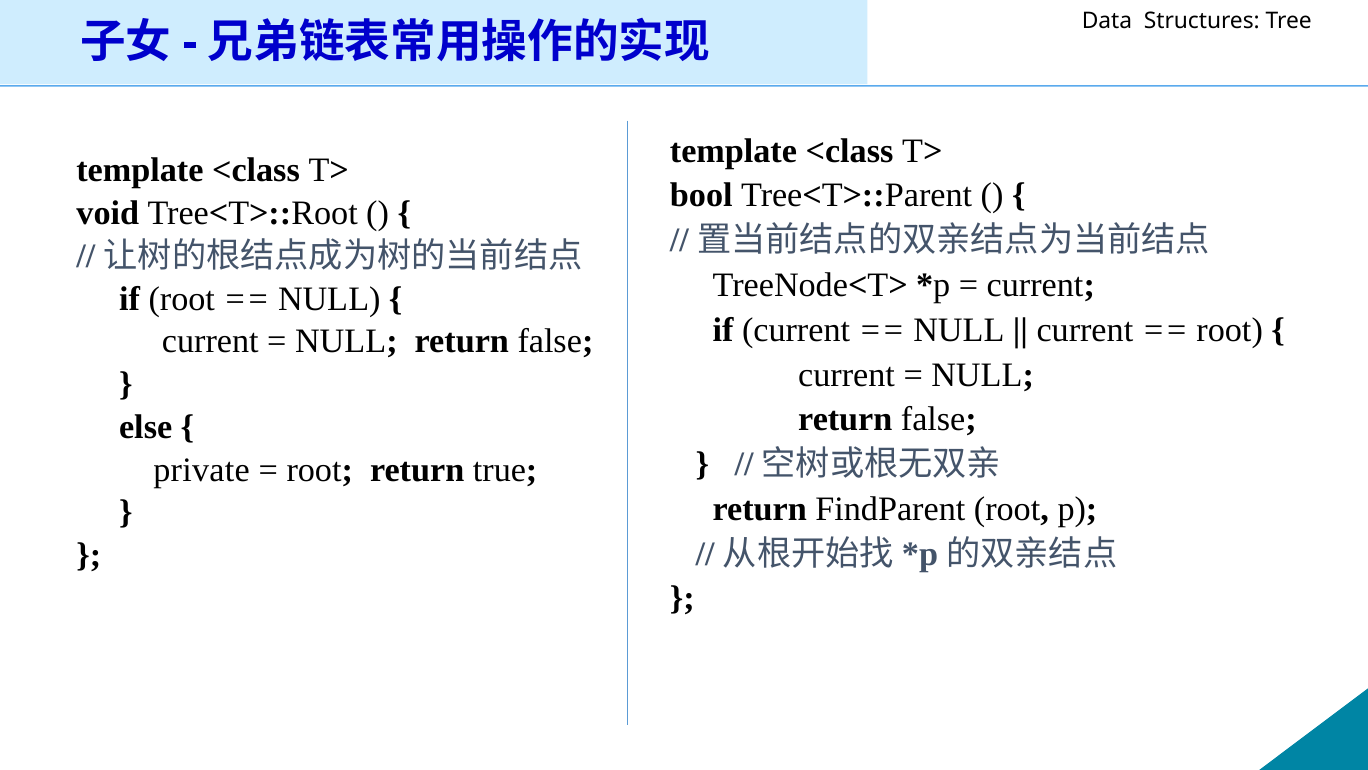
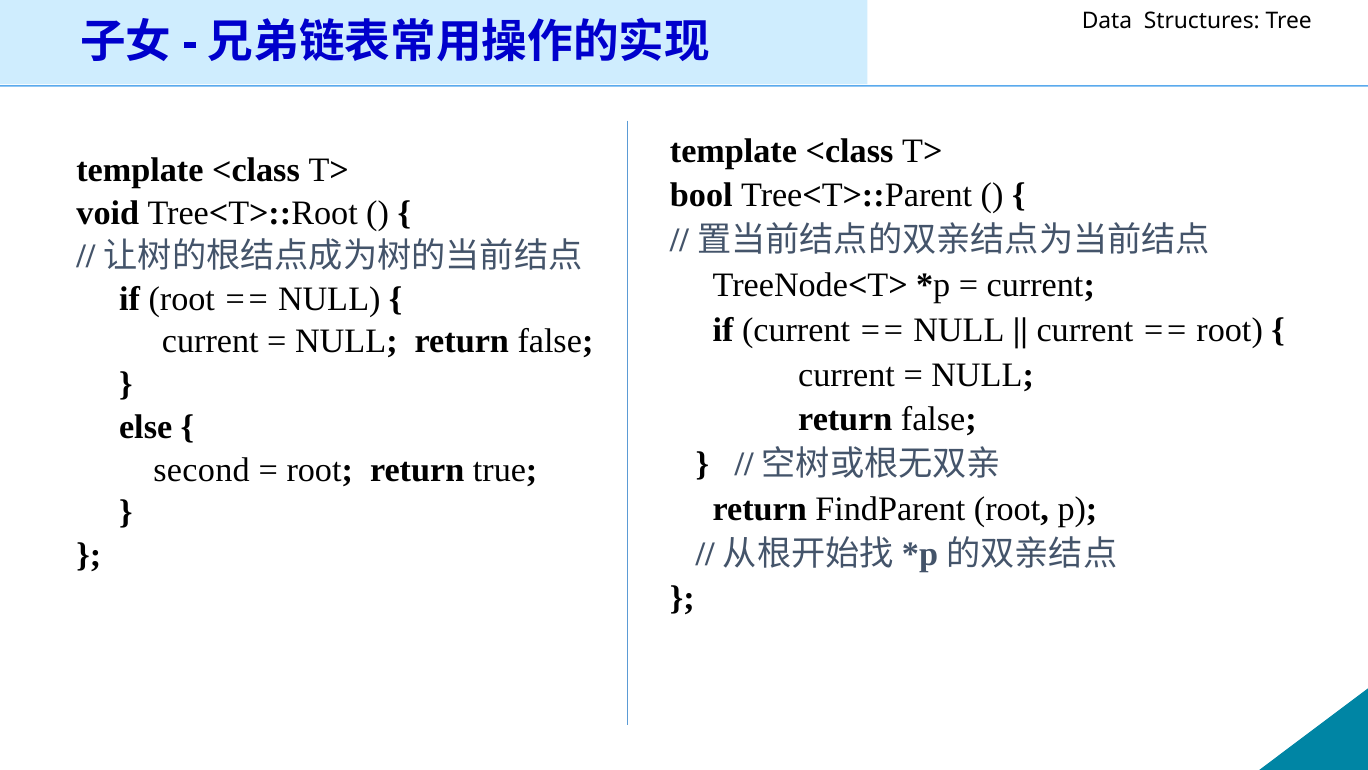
private: private -> second
